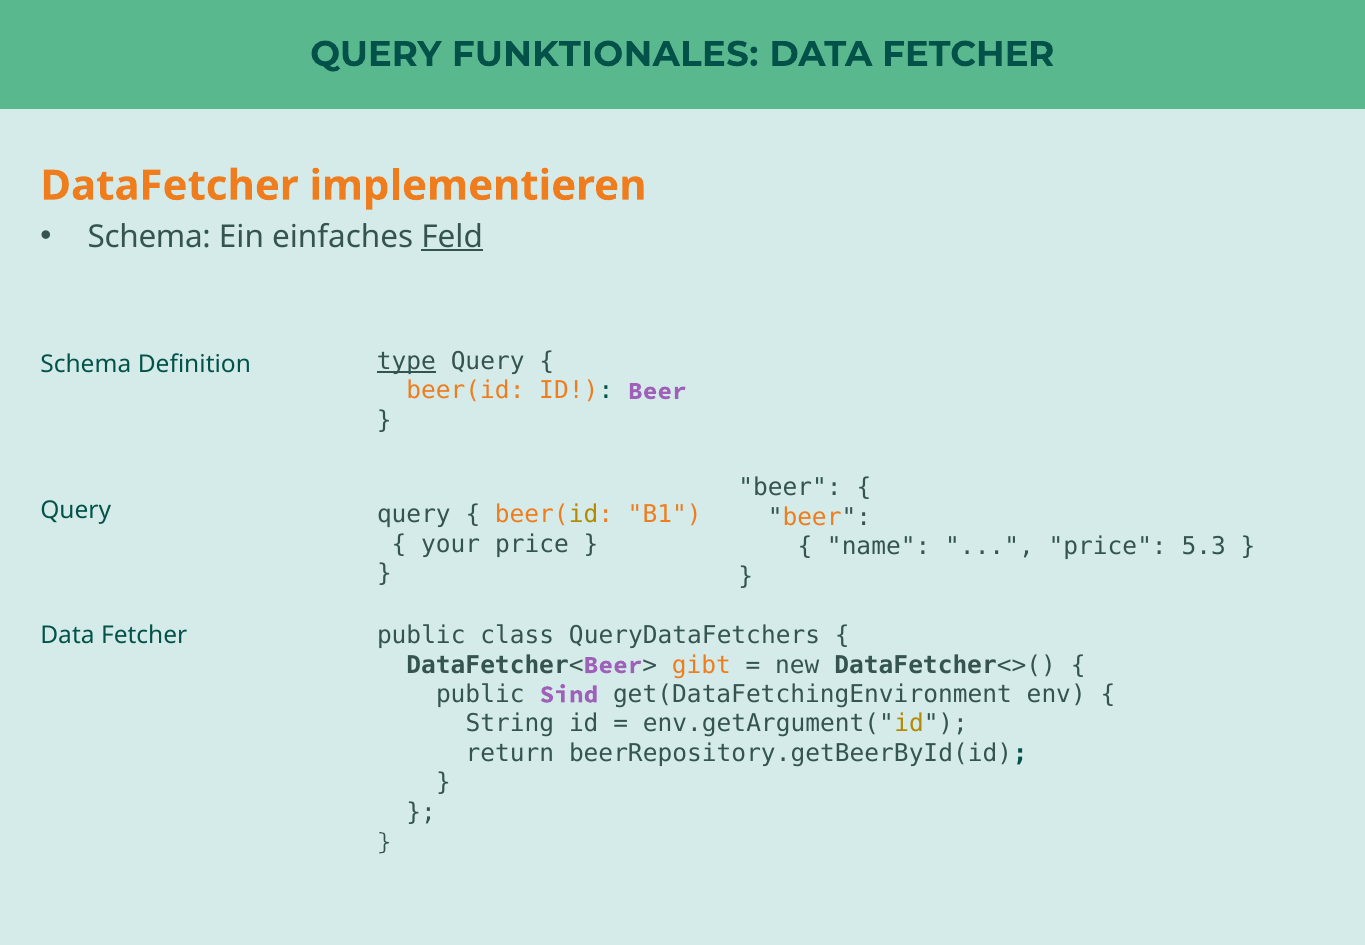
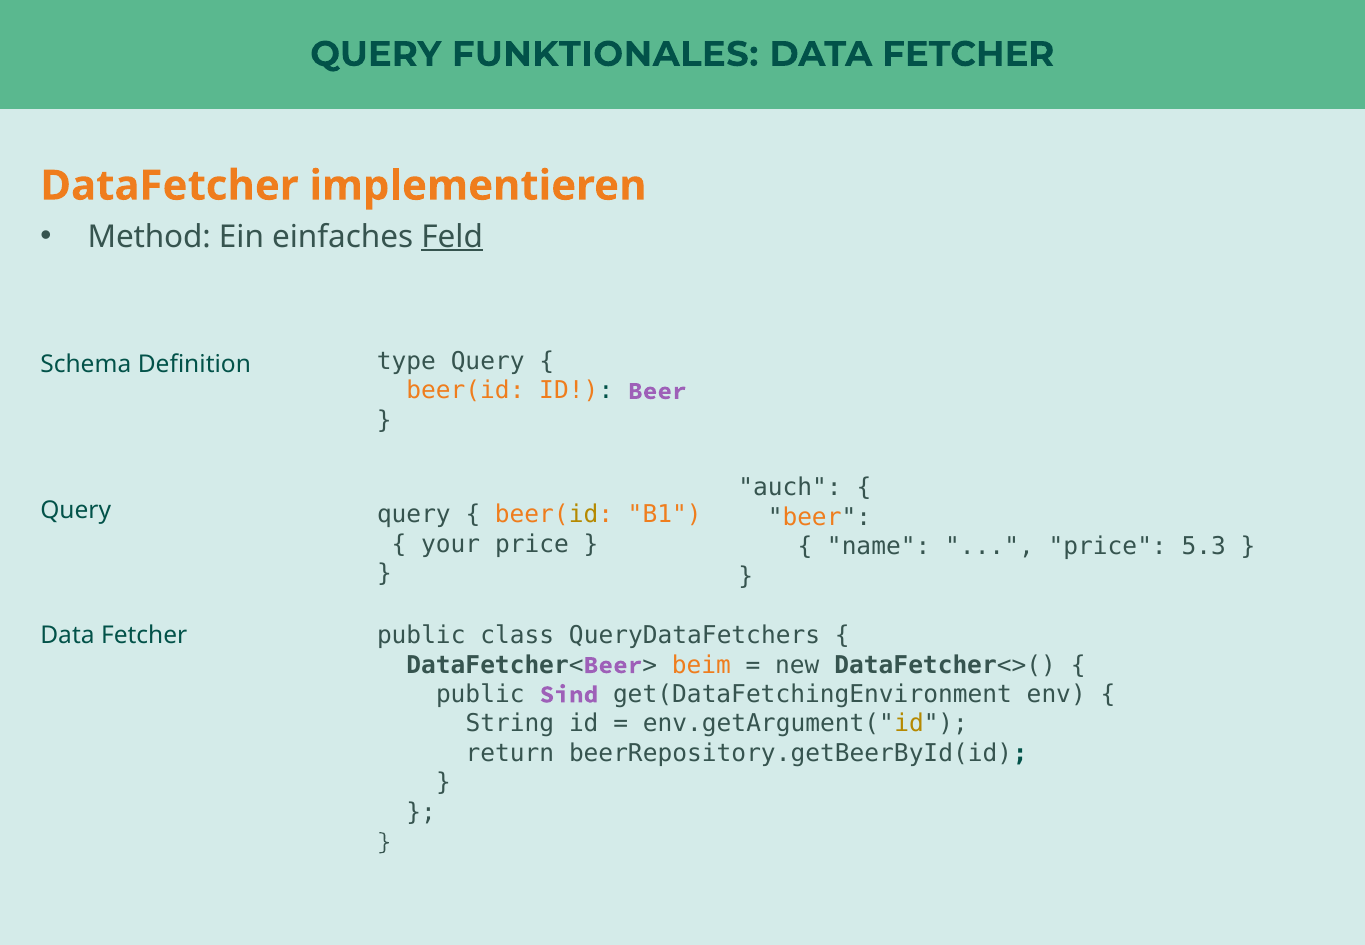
Schema at (149, 237): Schema -> Method
type underline: present -> none
beer at (790, 488): beer -> auch
gibt: gibt -> beim
